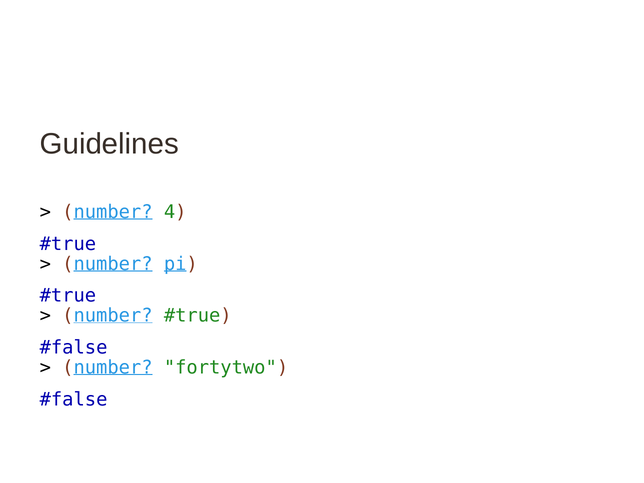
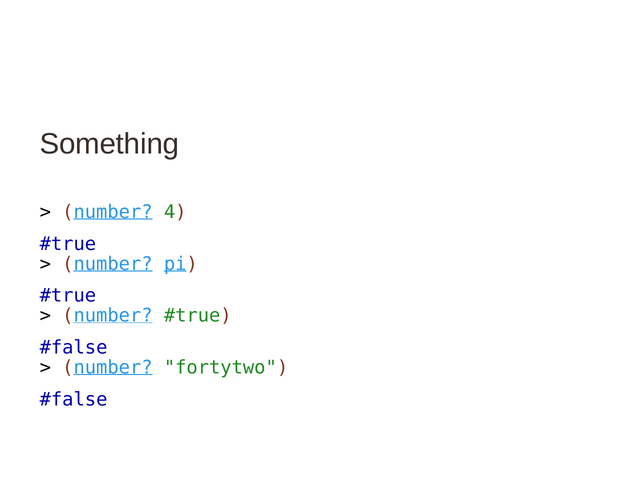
Guidelines: Guidelines -> Something
